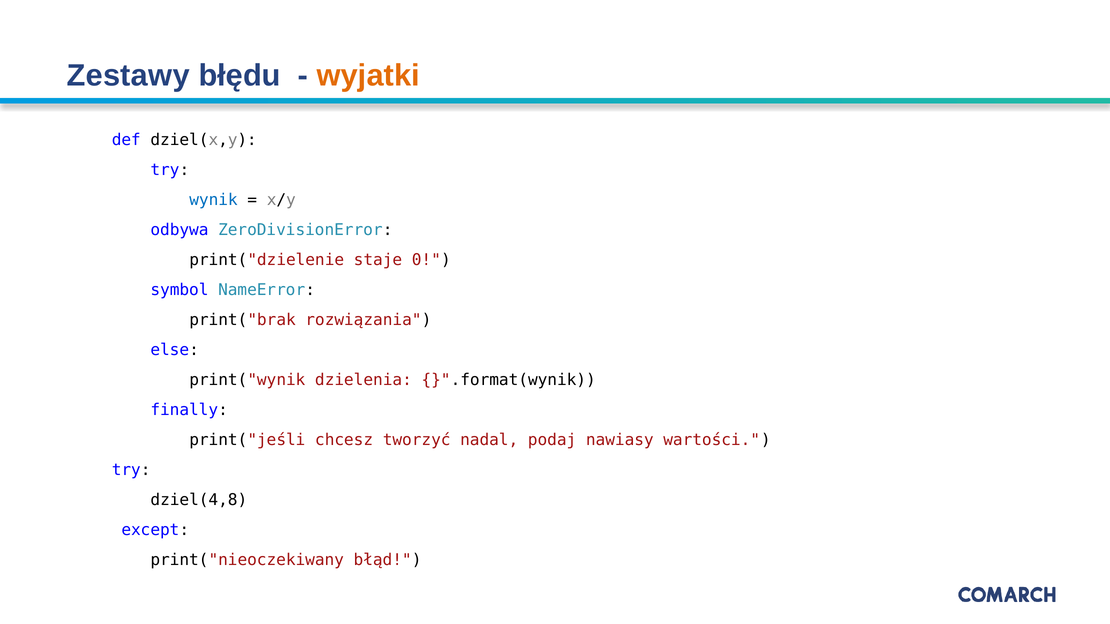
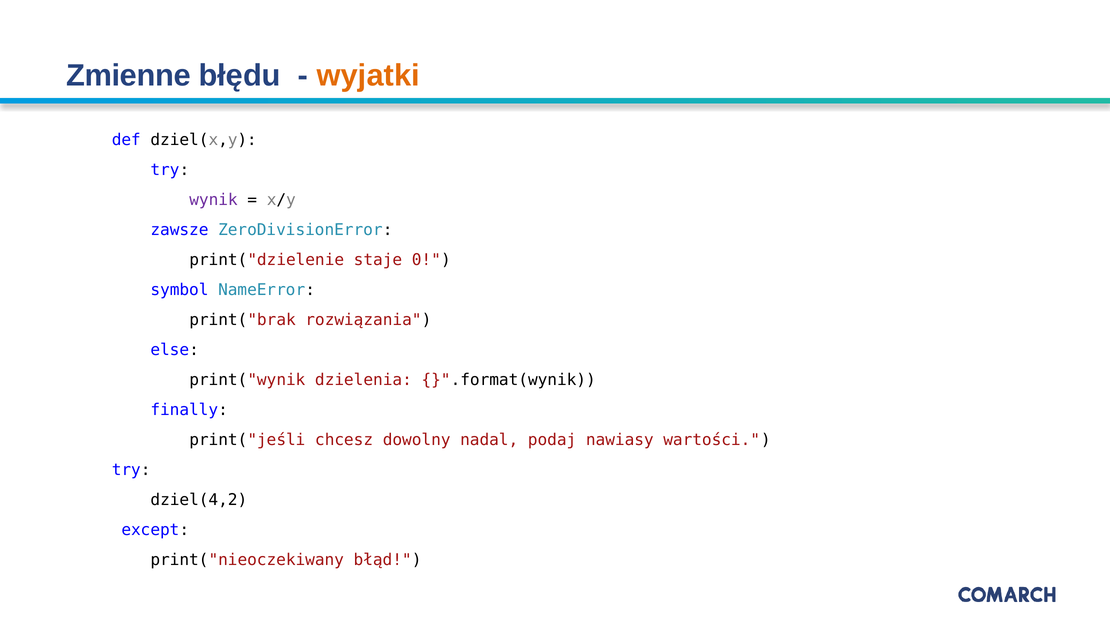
Zestawy: Zestawy -> Zmienne
wynik colour: blue -> purple
odbywa: odbywa -> zawsze
tworzyć: tworzyć -> dowolny
dziel(4,8: dziel(4,8 -> dziel(4,2
